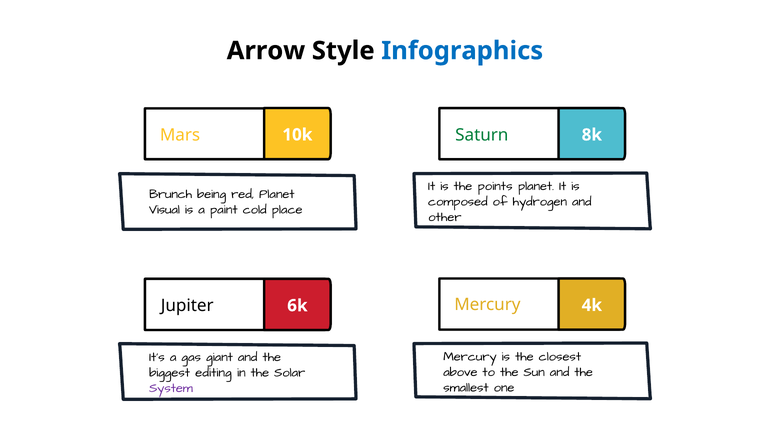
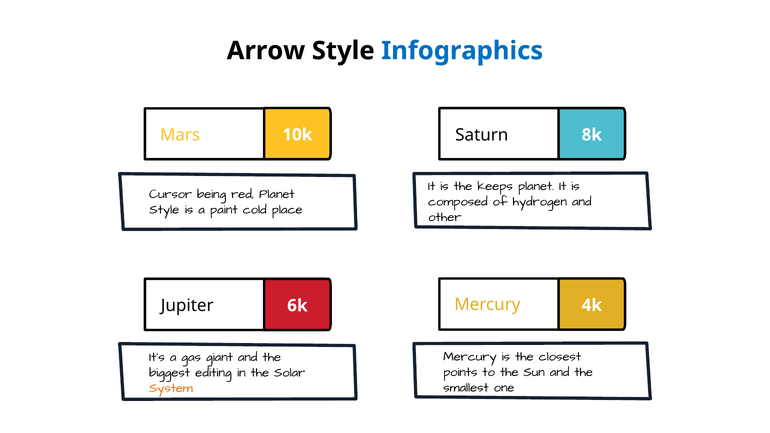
Saturn colour: green -> black
points: points -> keeps
Brunch: Brunch -> Cursor
Visual at (164, 210): Visual -> Style
above: above -> points
System colour: purple -> orange
